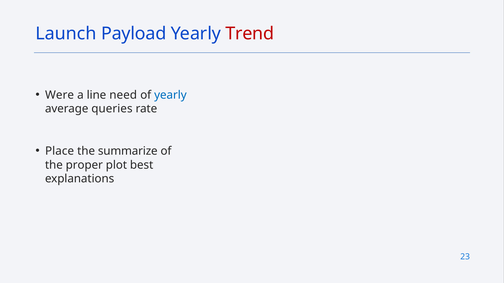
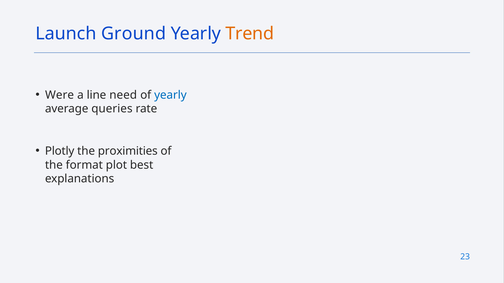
Payload: Payload -> Ground
Trend colour: red -> orange
Place: Place -> Plotly
summarize: summarize -> proximities
proper: proper -> format
